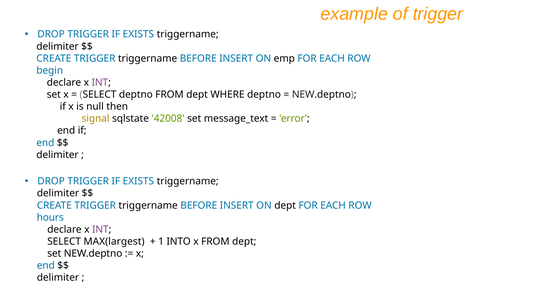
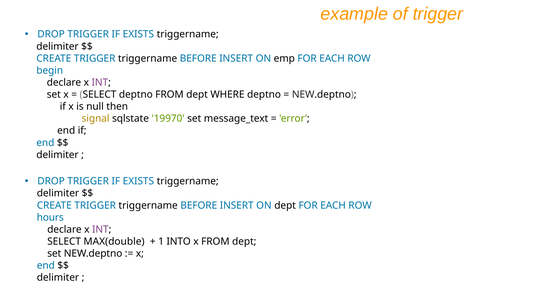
42008: 42008 -> 19970
MAX(largest: MAX(largest -> MAX(double
